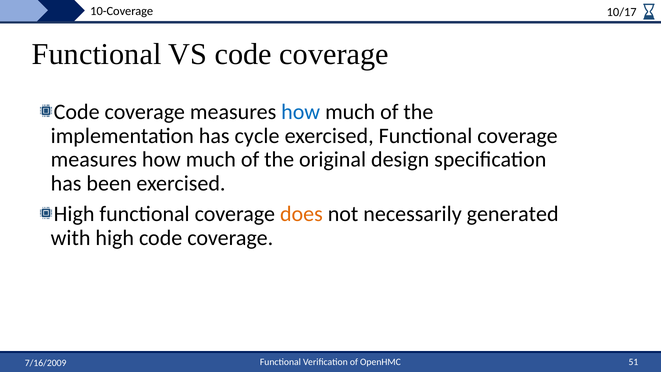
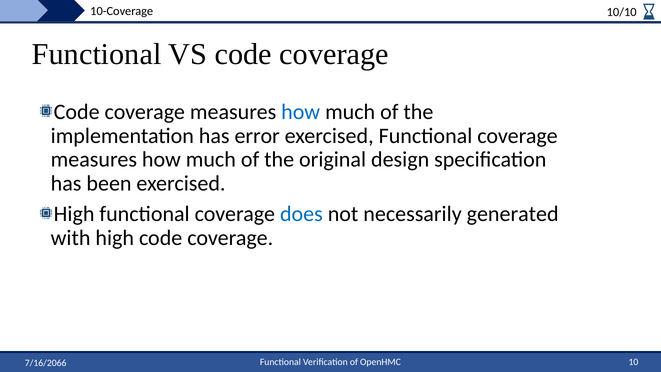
10/17: 10/17 -> 10/10
cycle: cycle -> error
does colour: orange -> blue
51: 51 -> 10
7/16/2009: 7/16/2009 -> 7/16/2066
